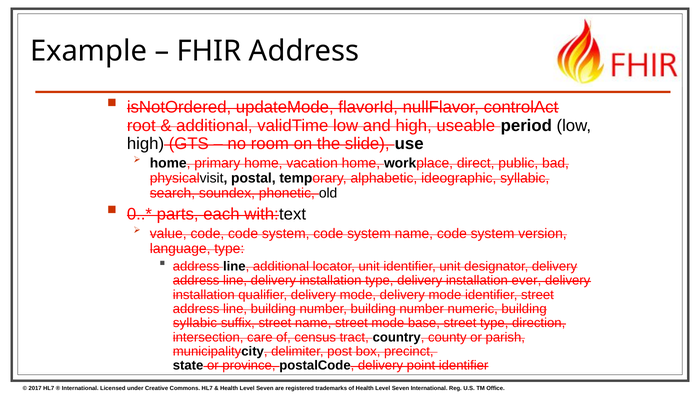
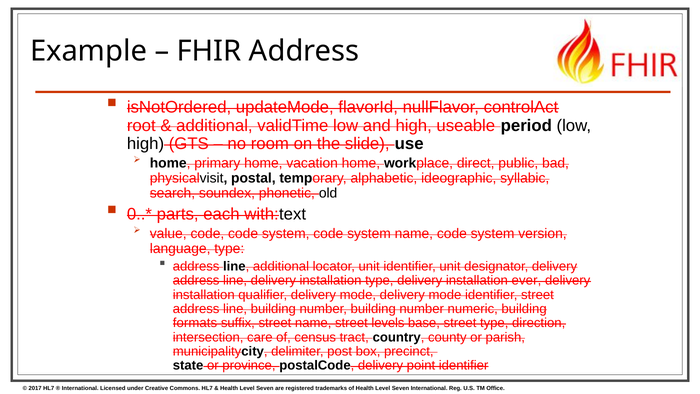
syllabic at (195, 323): syllabic -> formats
street mode: mode -> levels
